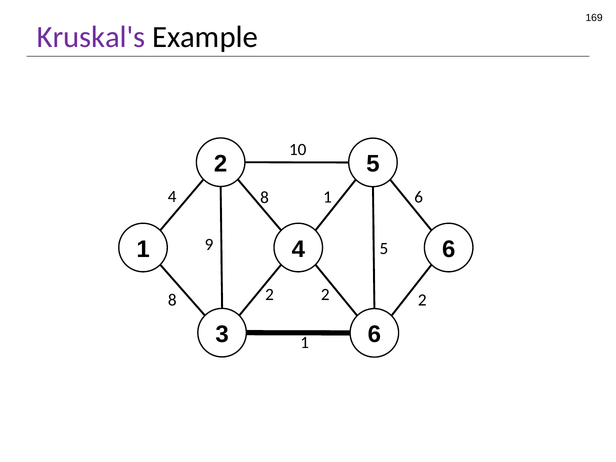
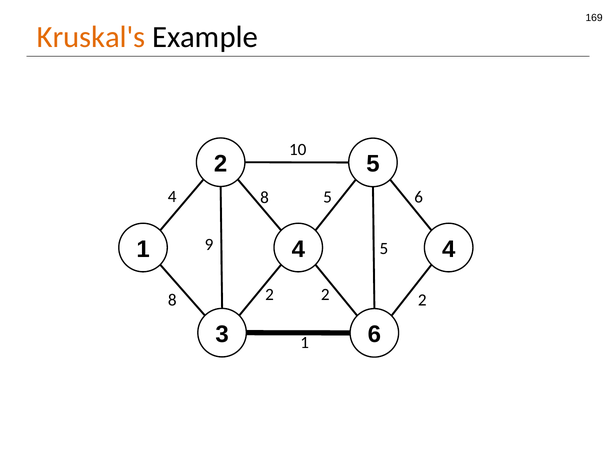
Kruskal's colour: purple -> orange
1 at (327, 197): 1 -> 5
4 6: 6 -> 4
